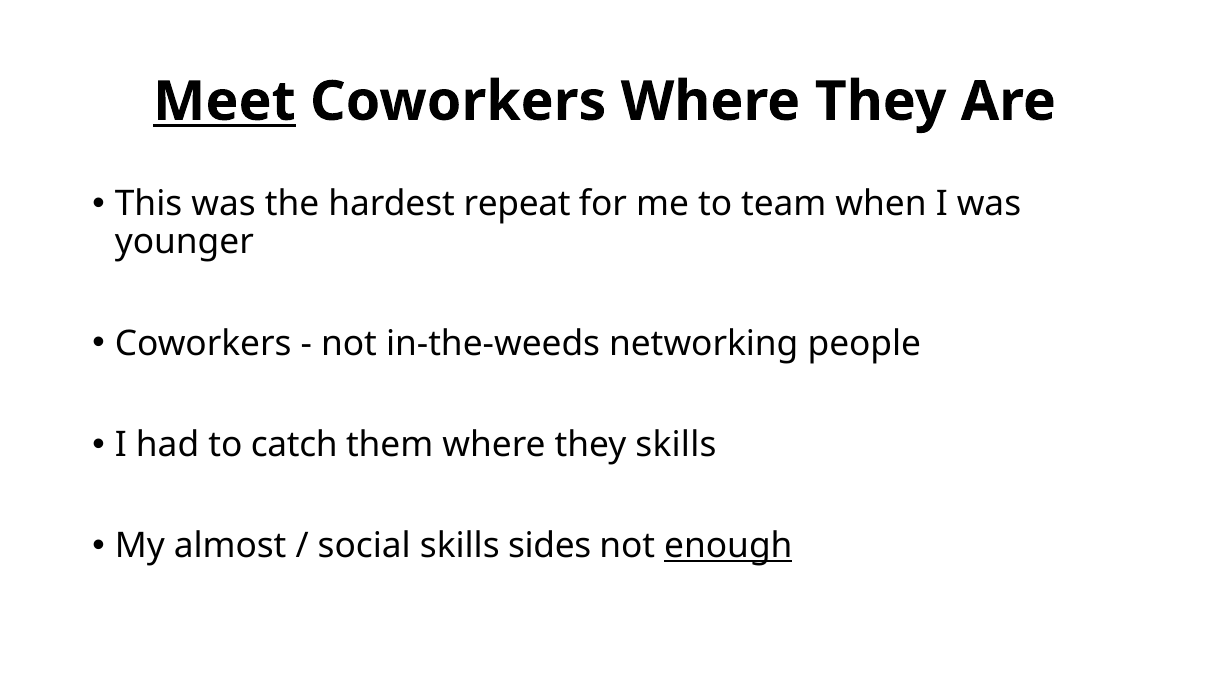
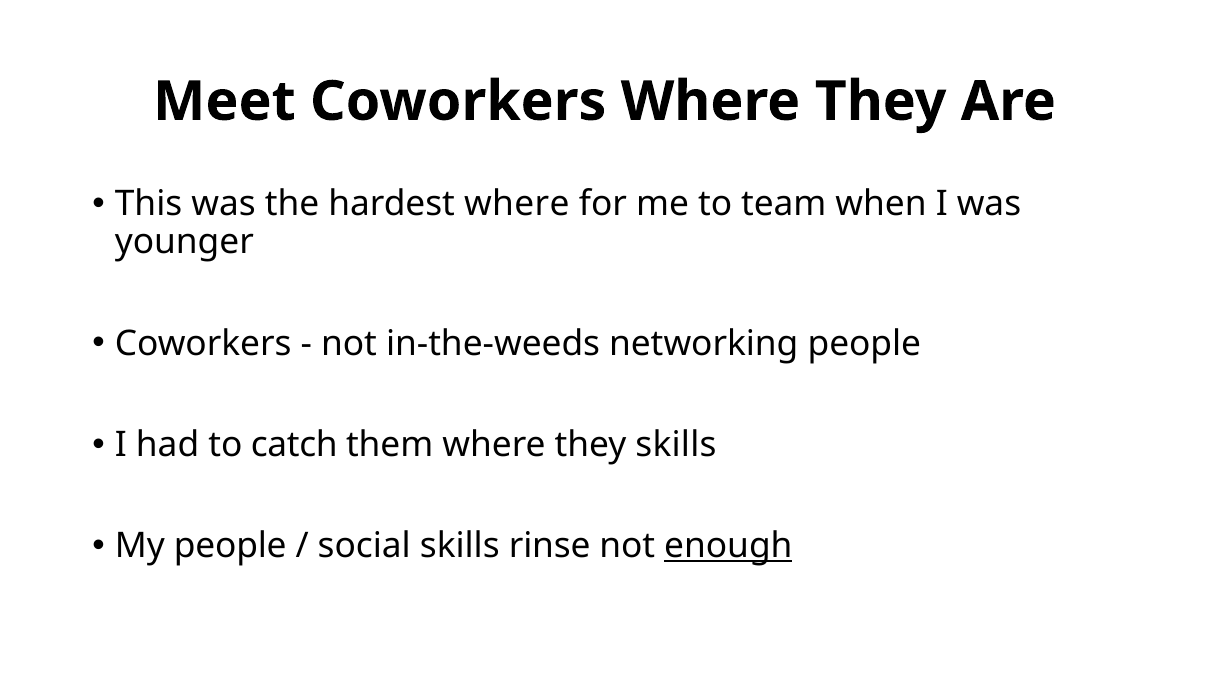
Meet underline: present -> none
hardest repeat: repeat -> where
My almost: almost -> people
sides: sides -> rinse
